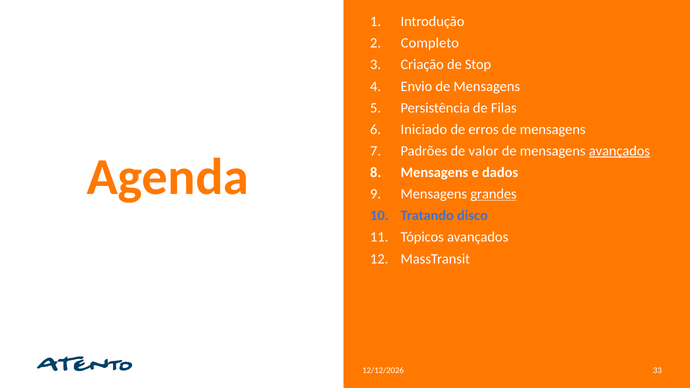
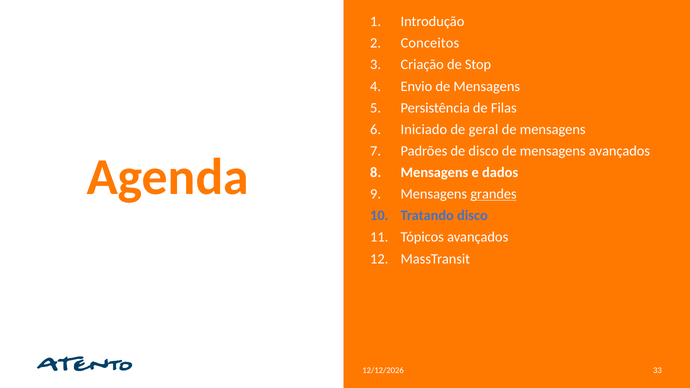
Completo: Completo -> Conceitos
erros: erros -> geral
de valor: valor -> disco
avançados at (619, 151) underline: present -> none
